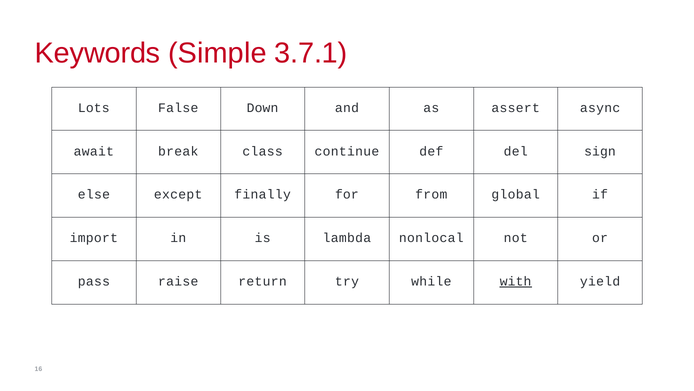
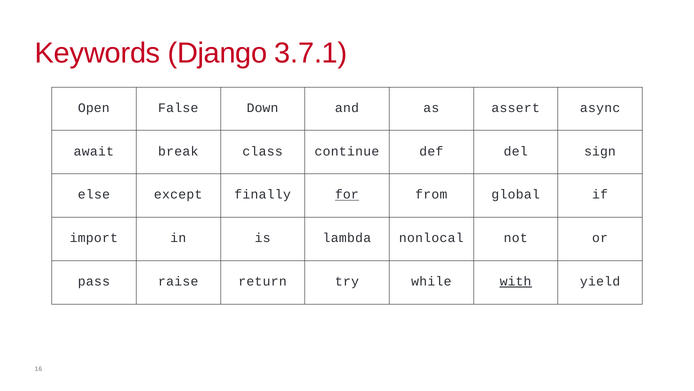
Simple: Simple -> Django
Lots: Lots -> Open
for underline: none -> present
